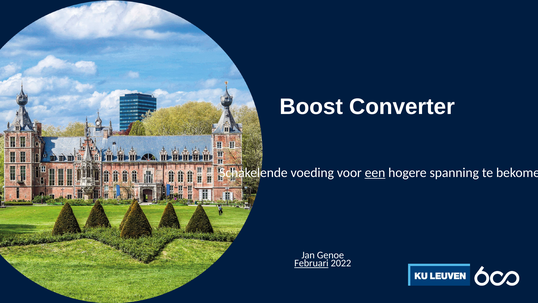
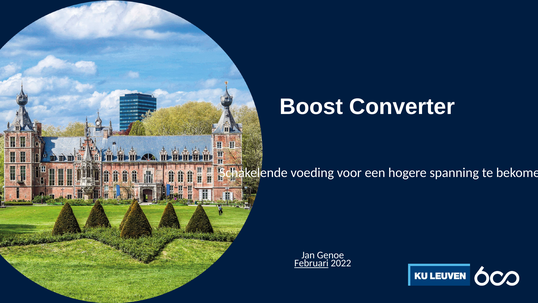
een underline: present -> none
